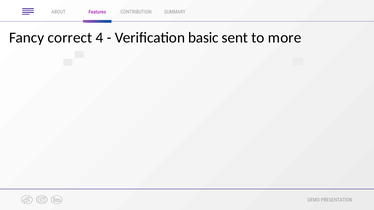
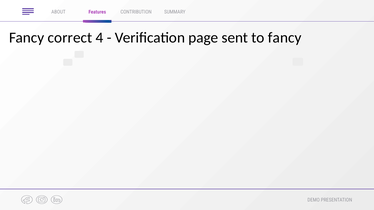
basic: basic -> page
to more: more -> fancy
